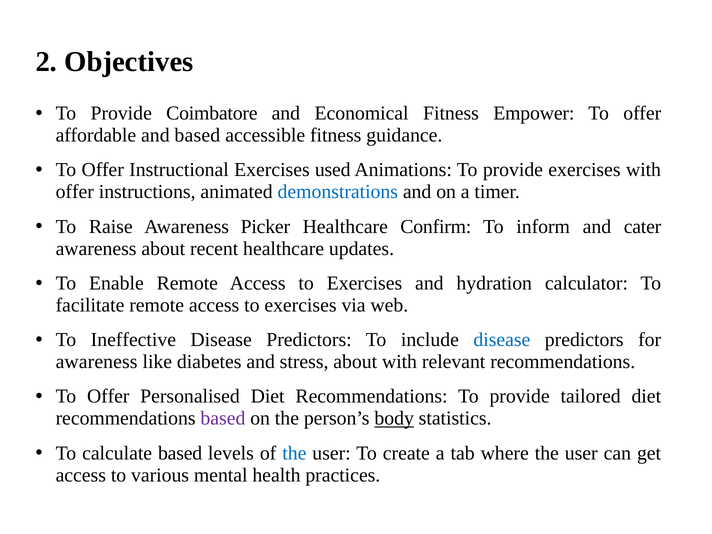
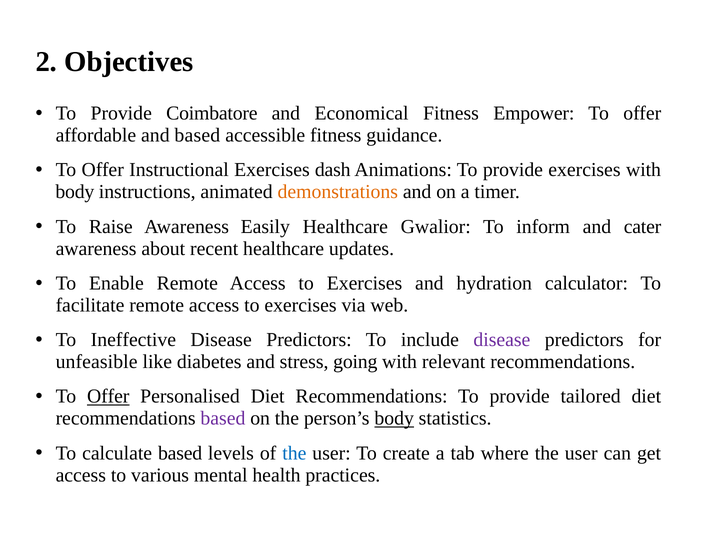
used: used -> dash
offer at (75, 192): offer -> body
demonstrations colour: blue -> orange
Picker: Picker -> Easily
Confirm: Confirm -> Gwalior
disease at (502, 340) colour: blue -> purple
awareness at (97, 362): awareness -> unfeasible
stress about: about -> going
Offer at (108, 397) underline: none -> present
